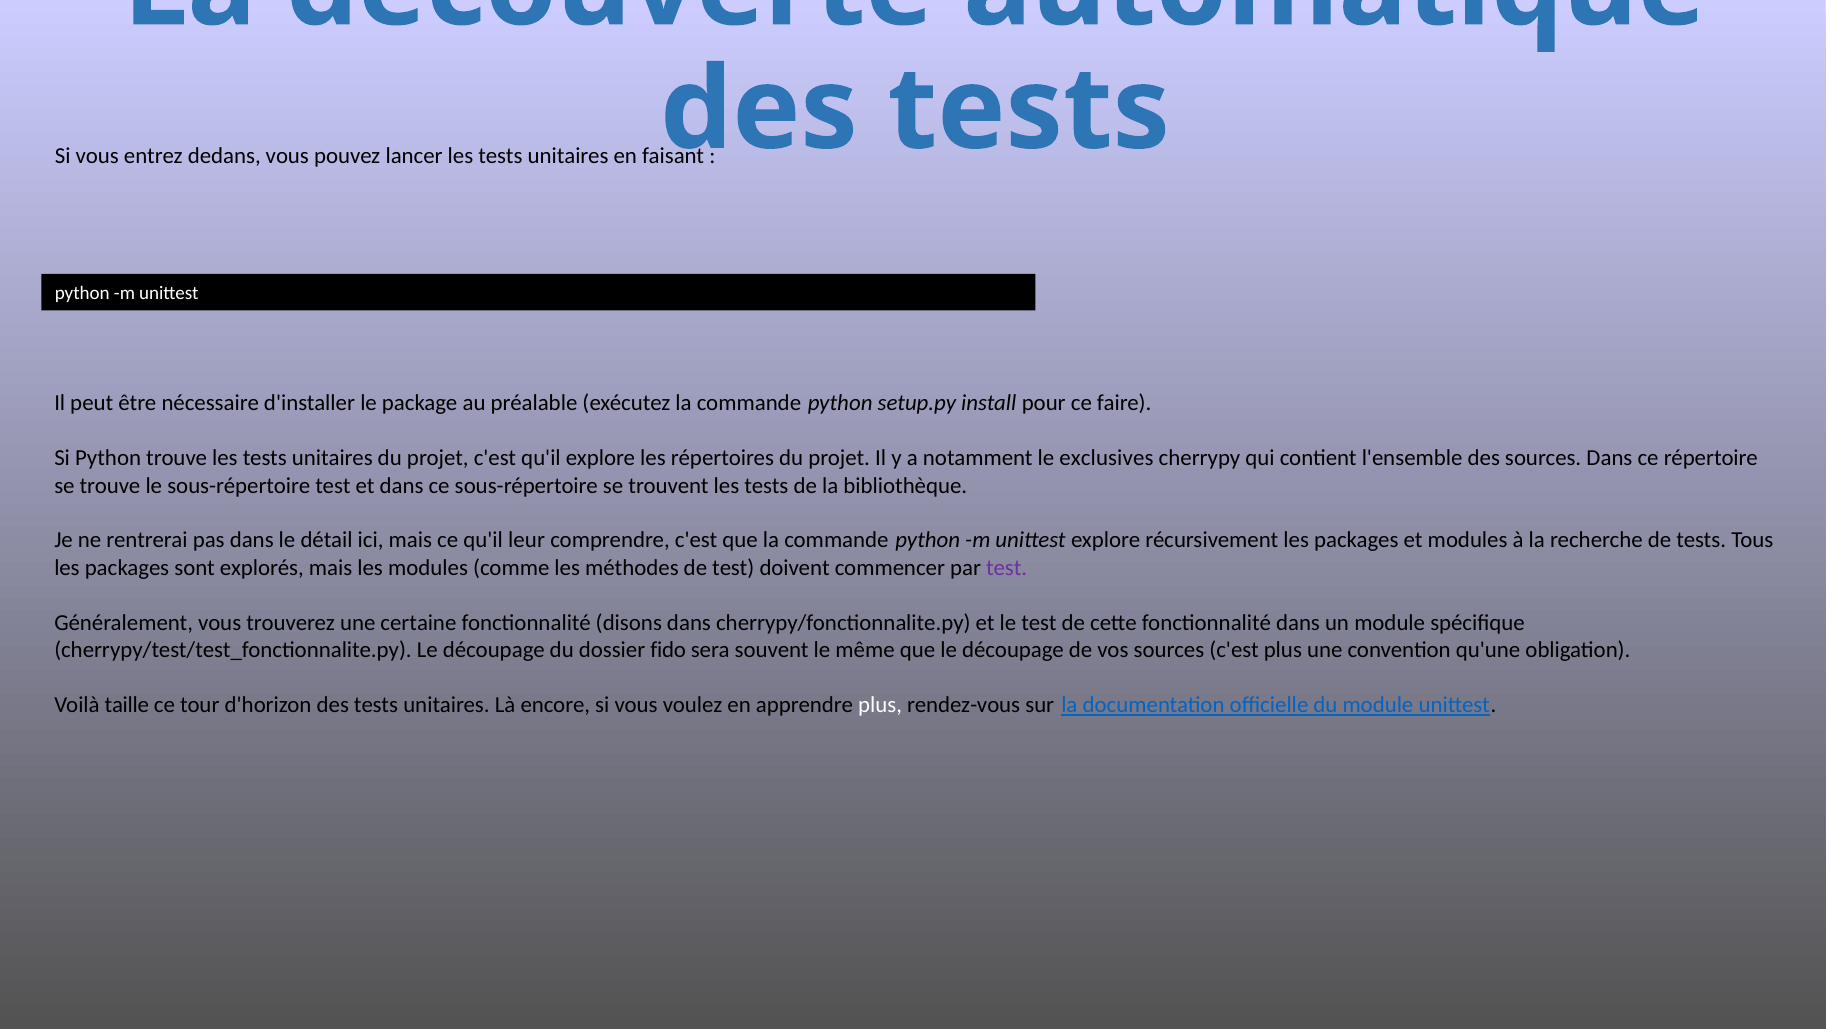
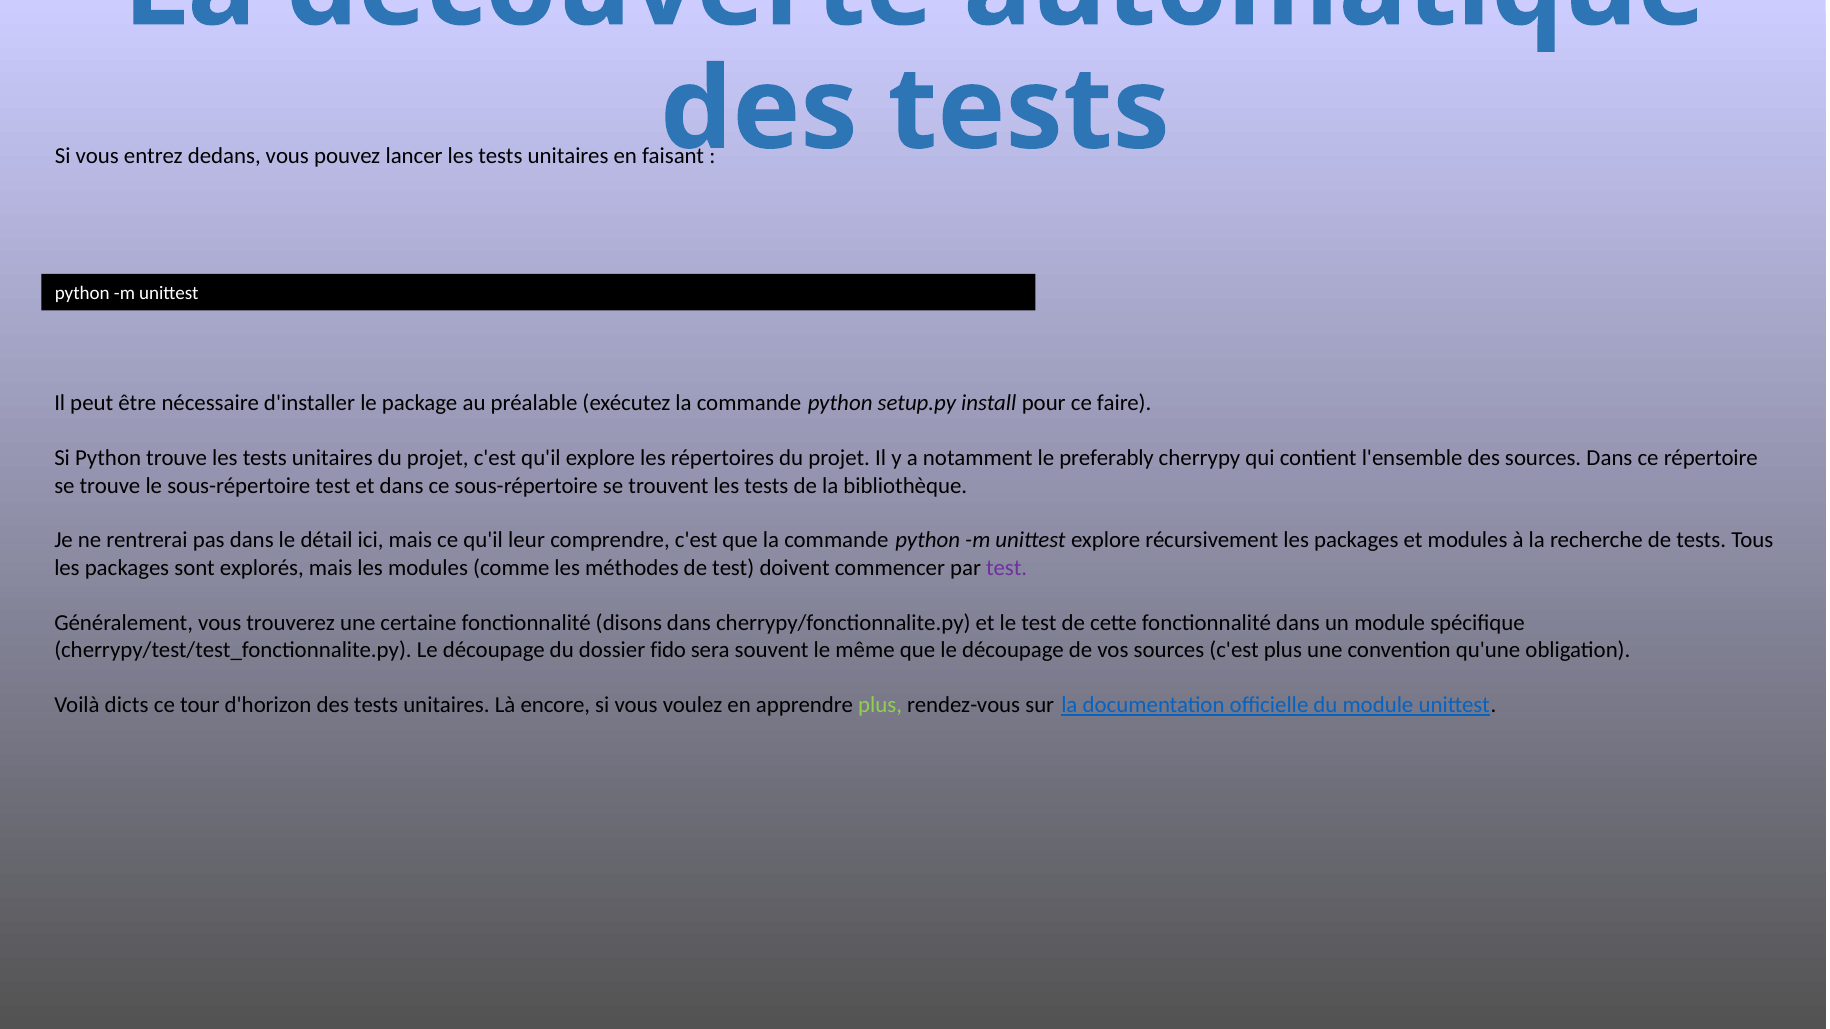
exclusives: exclusives -> preferably
taille: taille -> dicts
plus at (880, 705) colour: white -> light green
